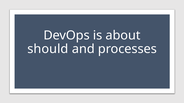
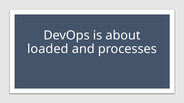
should: should -> loaded
